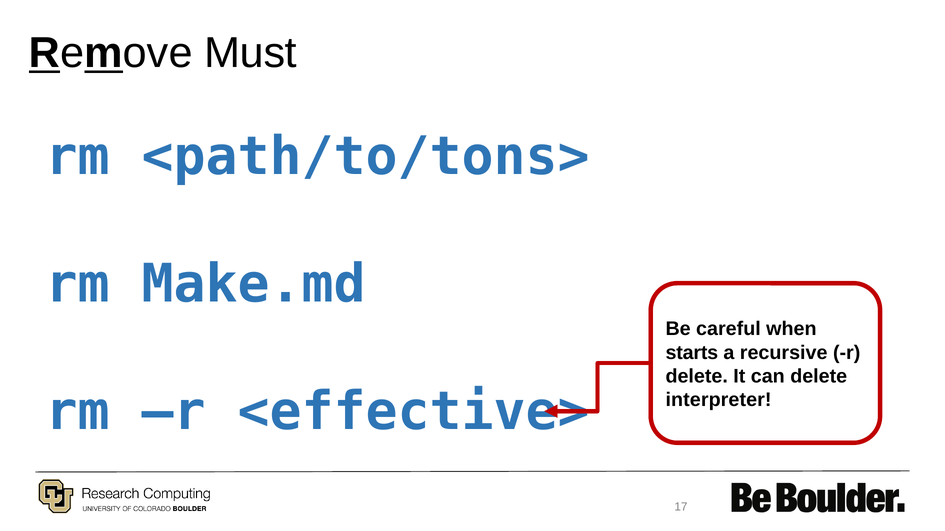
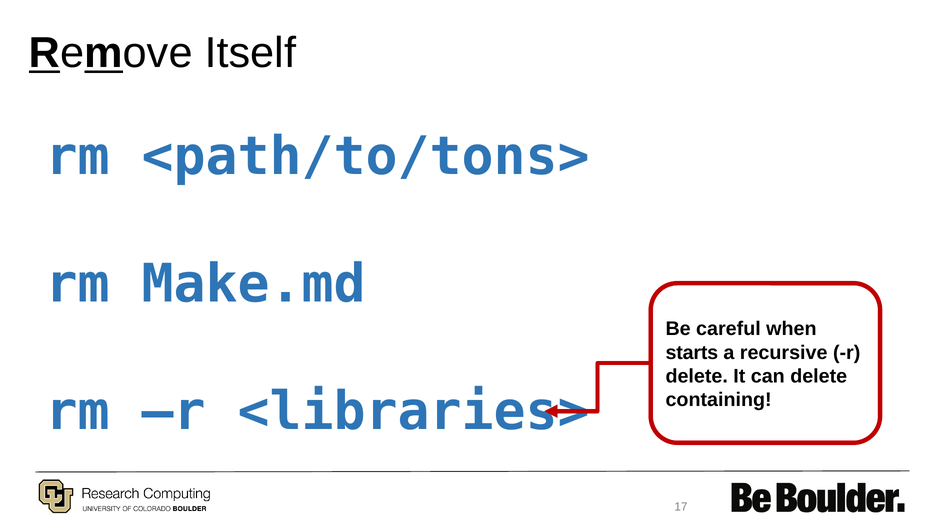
Must: Must -> Itself
<effective>: <effective> -> <libraries>
interpreter: interpreter -> containing
